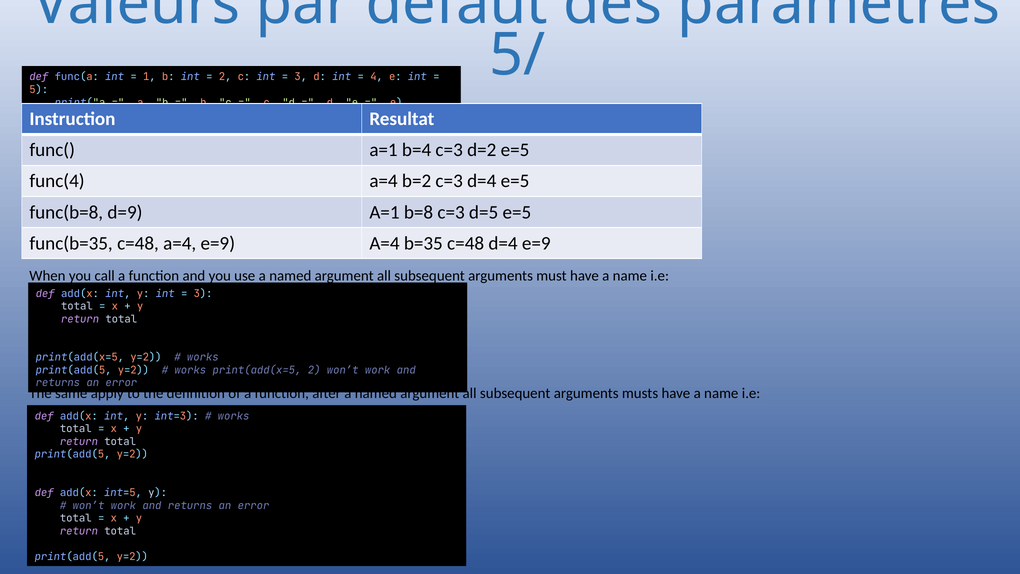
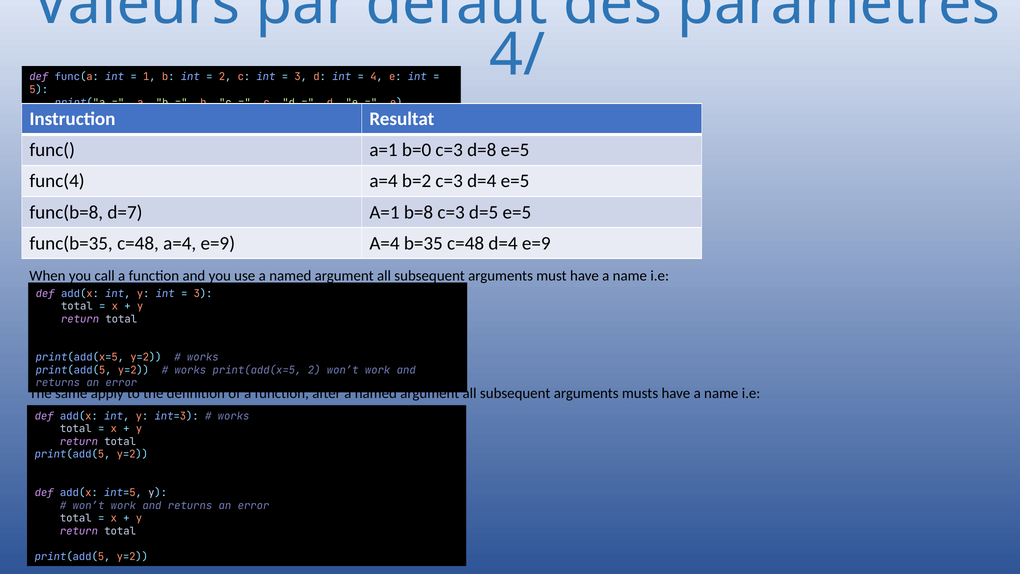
5/: 5/ -> 4/
b=4: b=4 -> b=0
d=2: d=2 -> d=8
d=9: d=9 -> d=7
